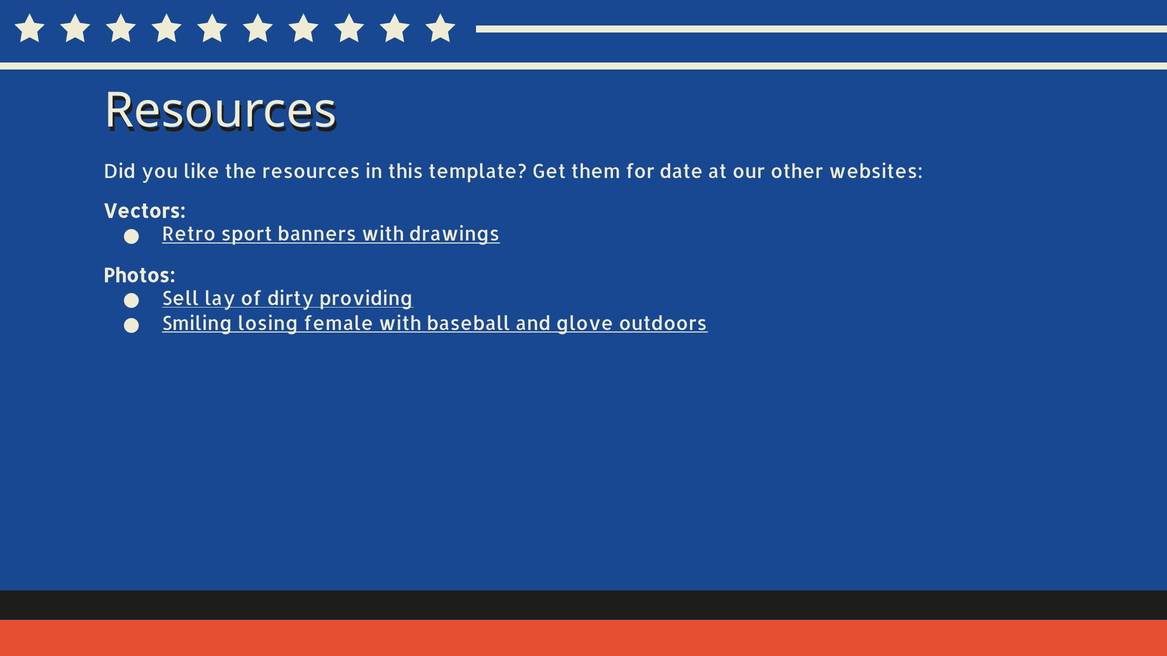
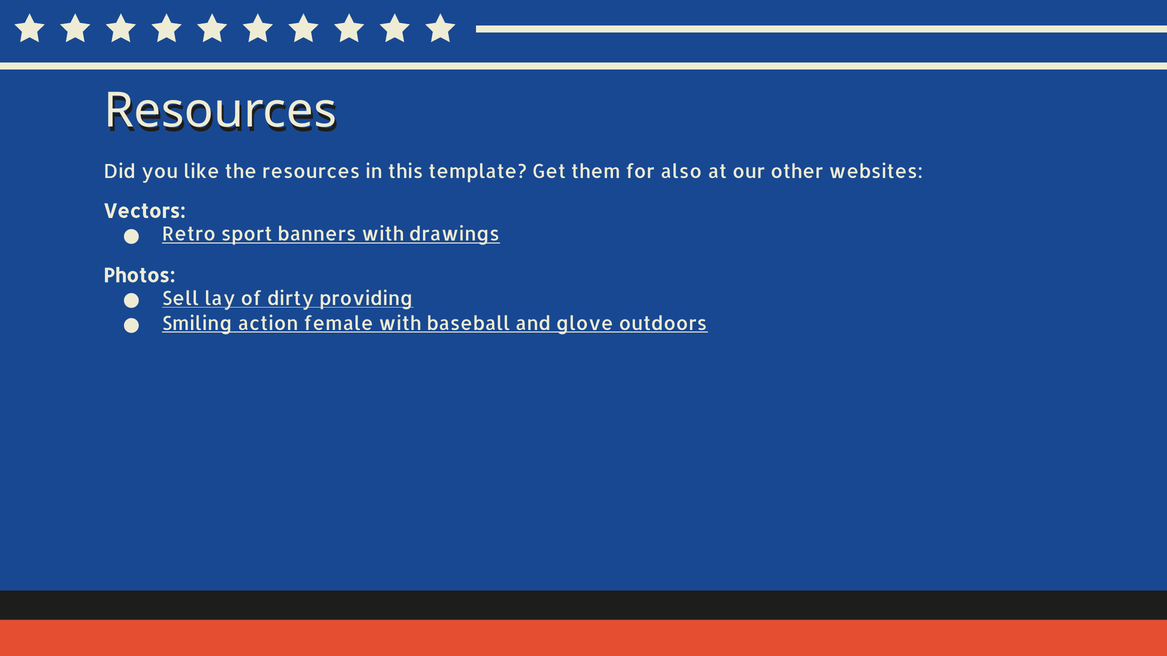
date: date -> also
losing: losing -> action
